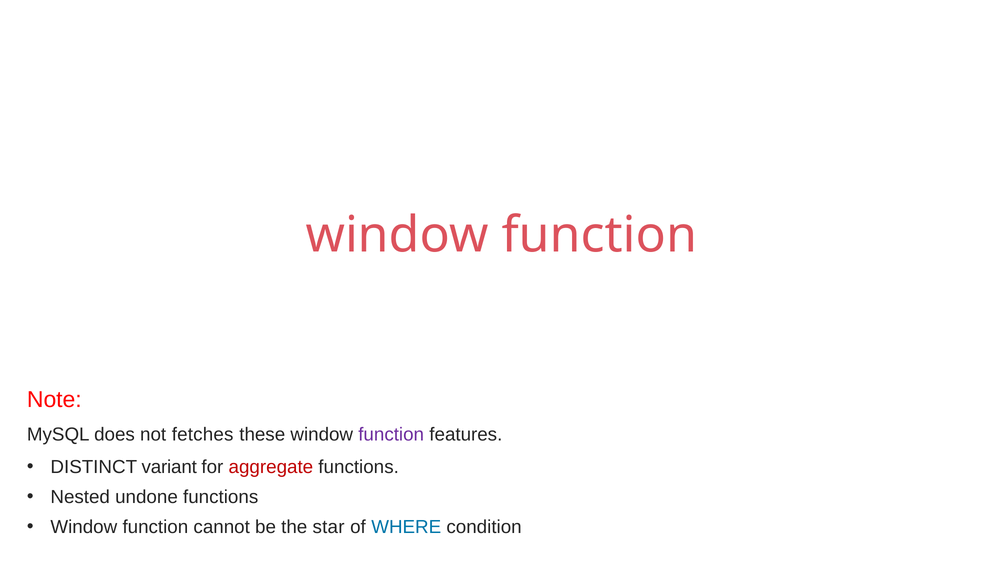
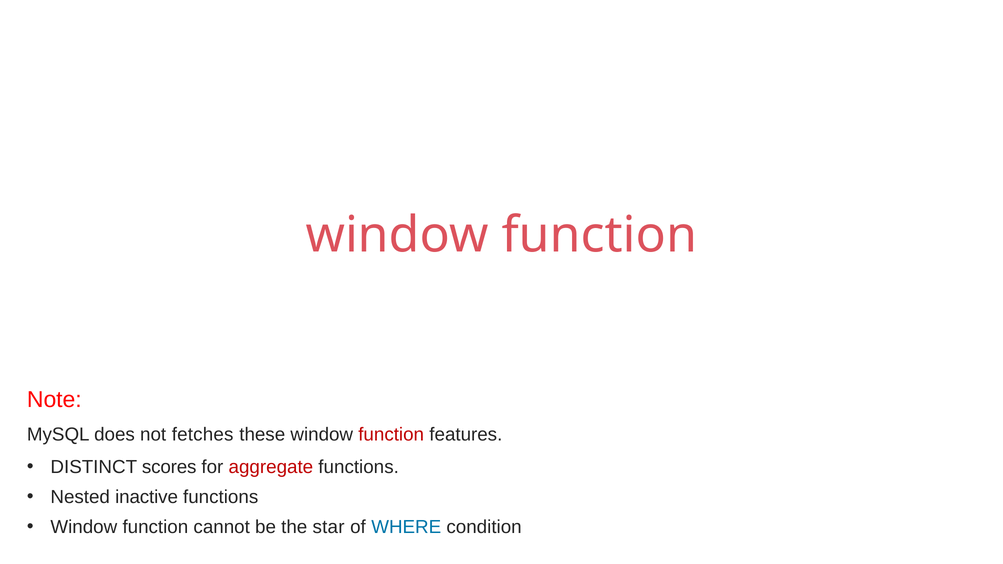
function at (391, 435) colour: purple -> red
variant: variant -> scores
undone: undone -> inactive
